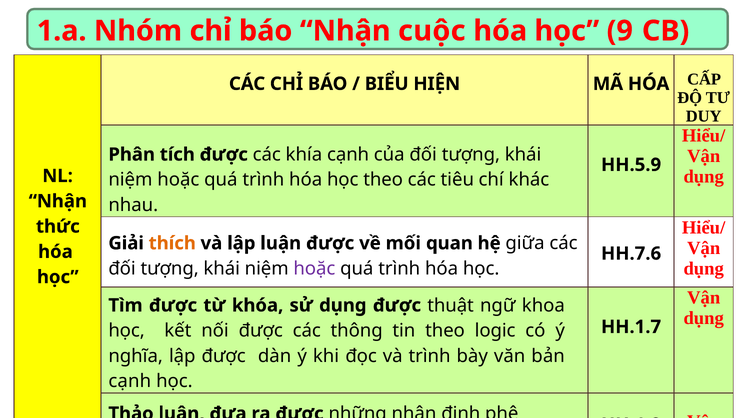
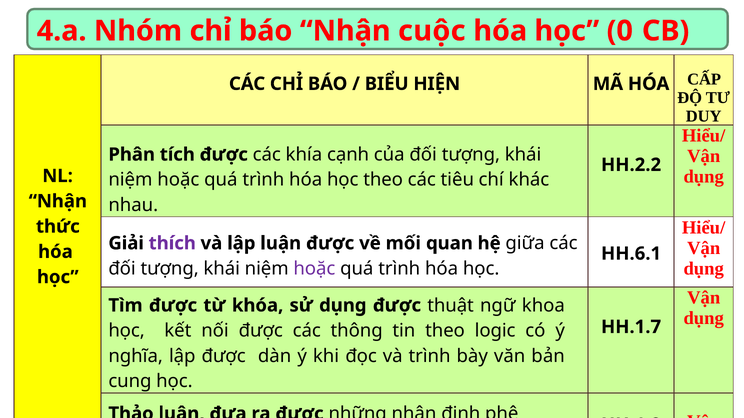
1.a: 1.a -> 4.a
9: 9 -> 0
HH.5.9: HH.5.9 -> HH.2.2
thích colour: orange -> purple
HH.7.6: HH.7.6 -> HH.6.1
cạnh at (130, 382): cạnh -> cung
